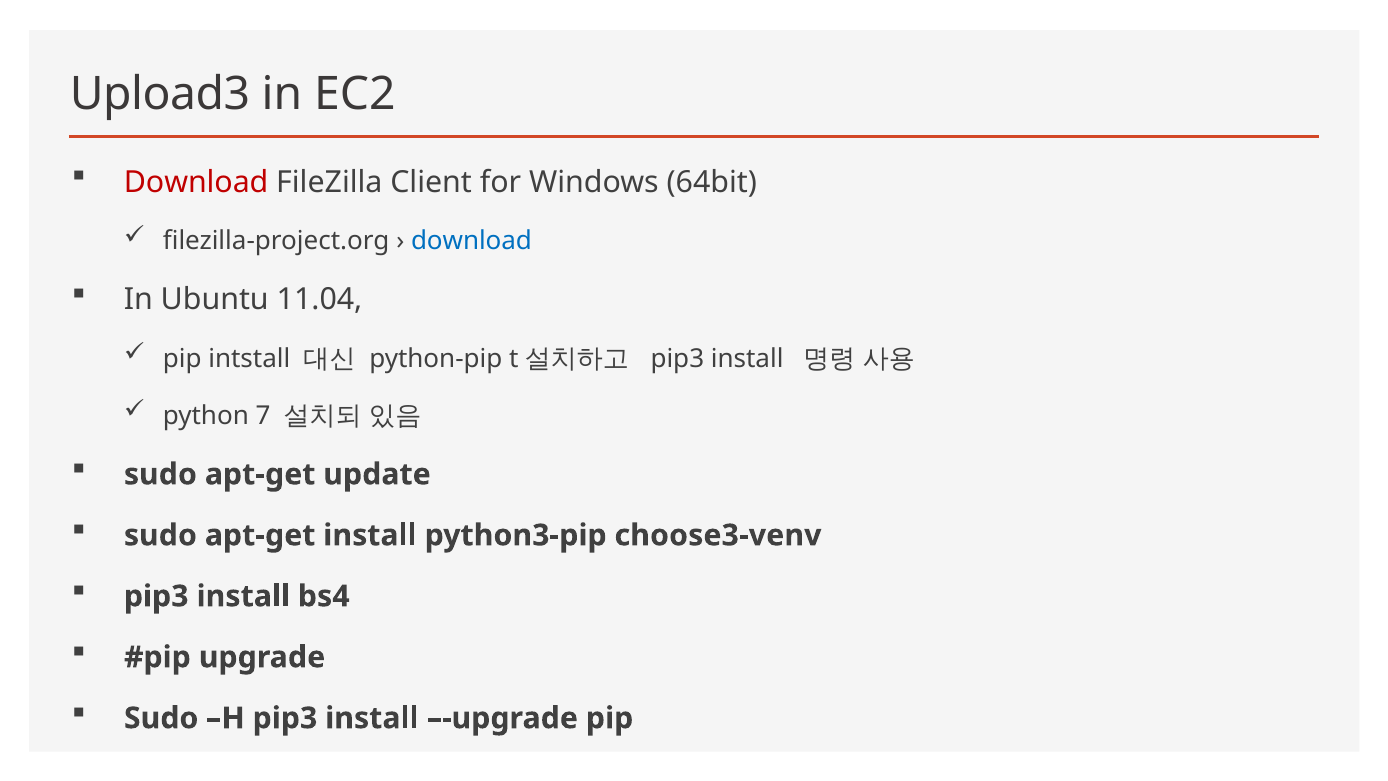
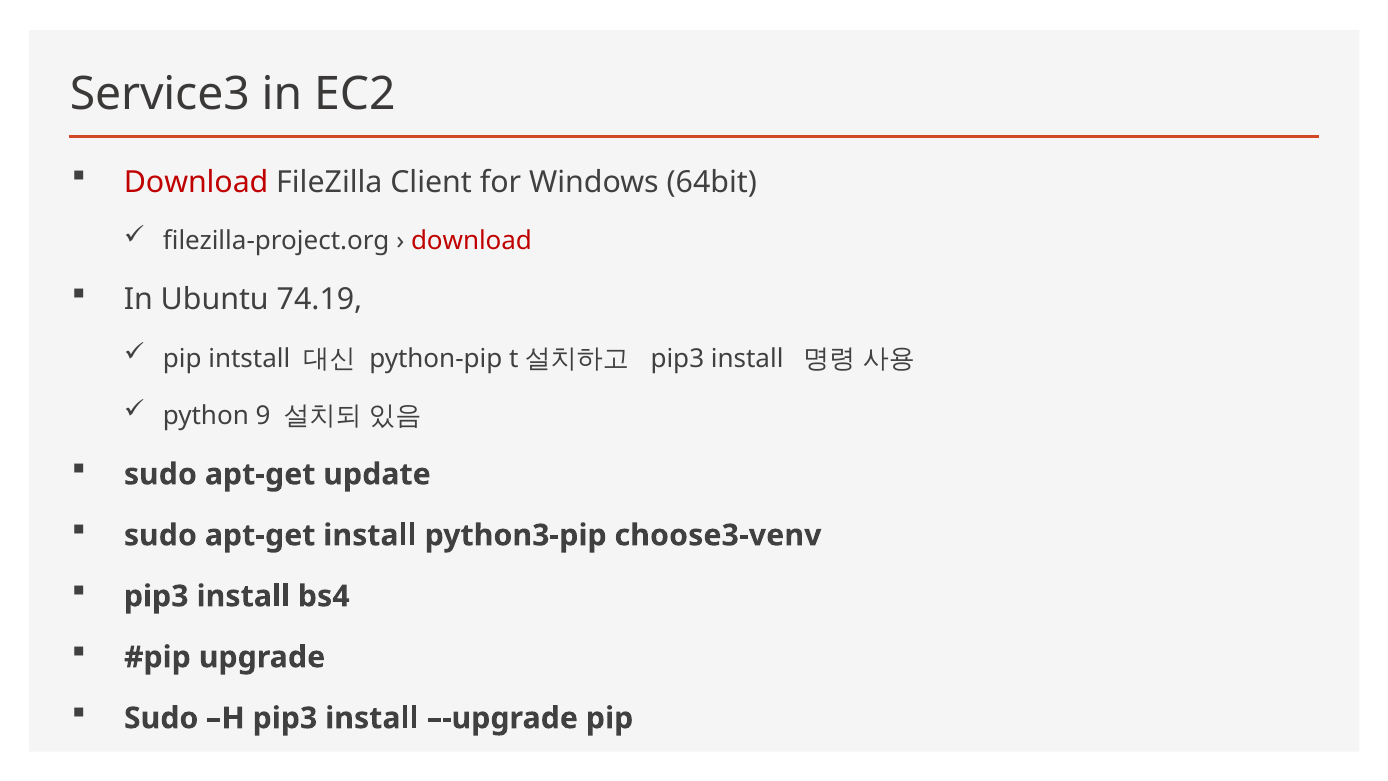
Upload3: Upload3 -> Service3
download at (471, 241) colour: blue -> red
11.04: 11.04 -> 74.19
7: 7 -> 9
